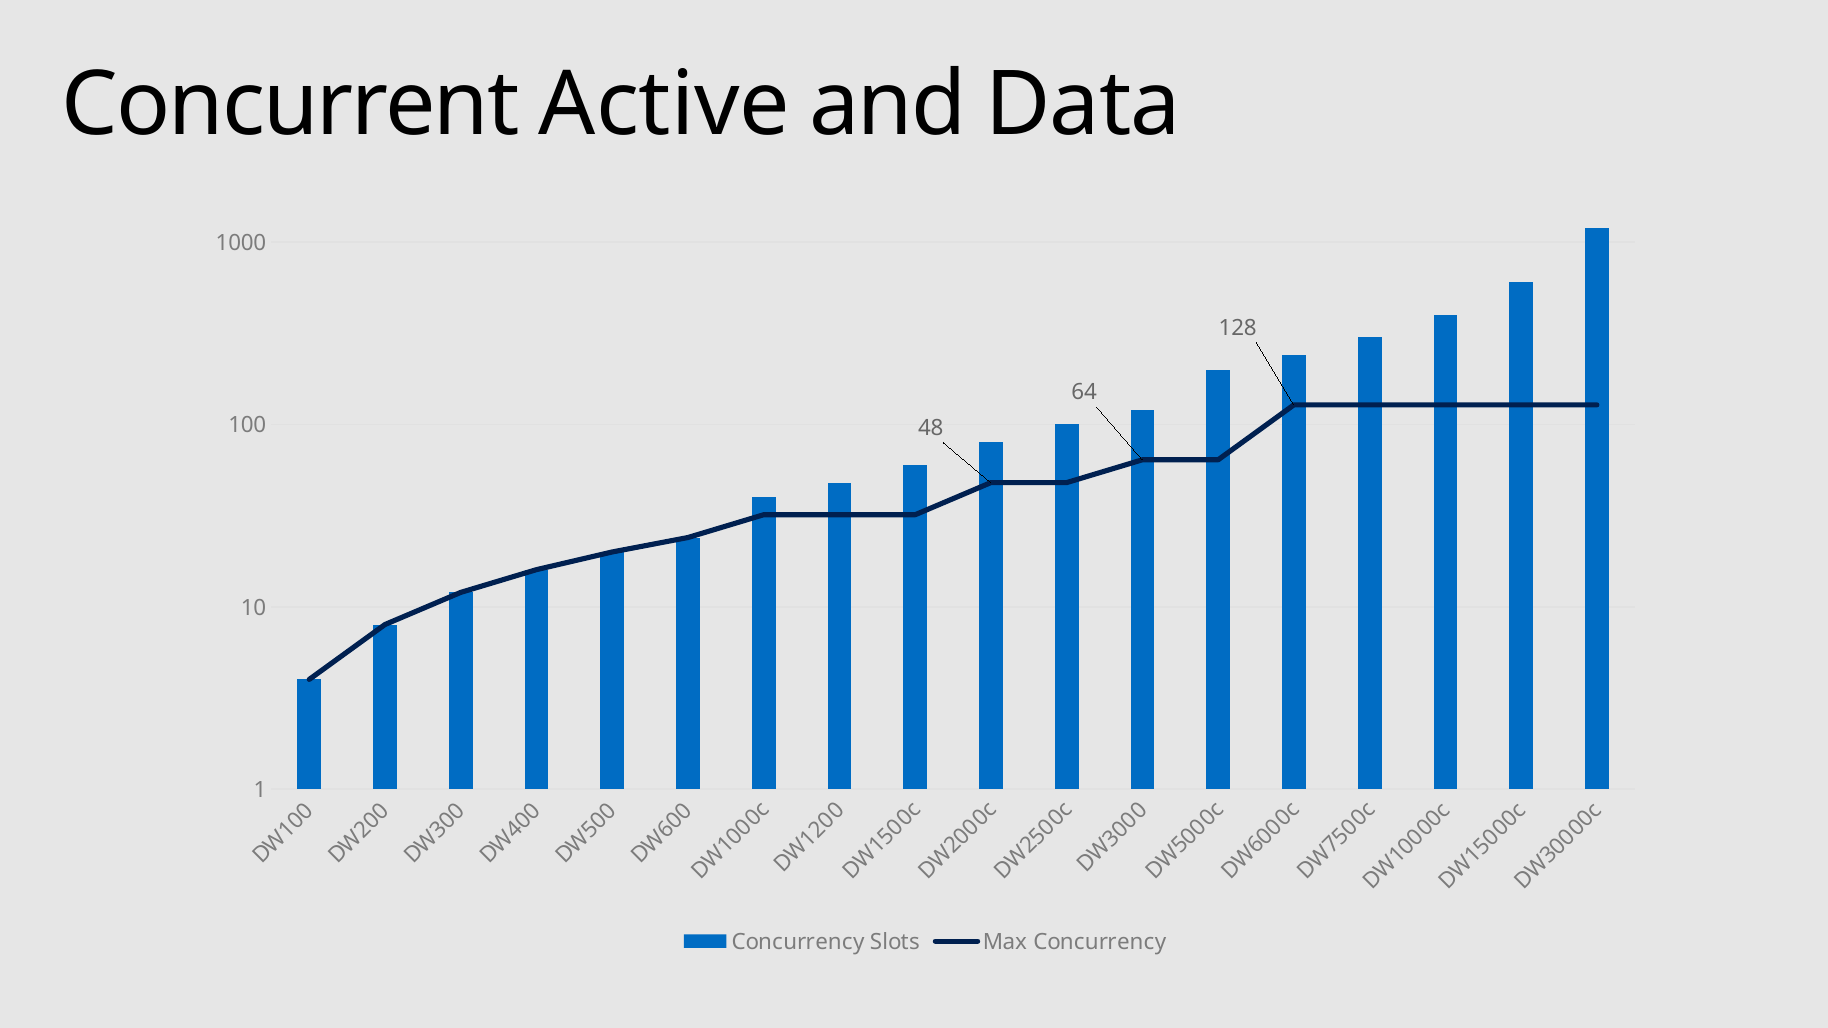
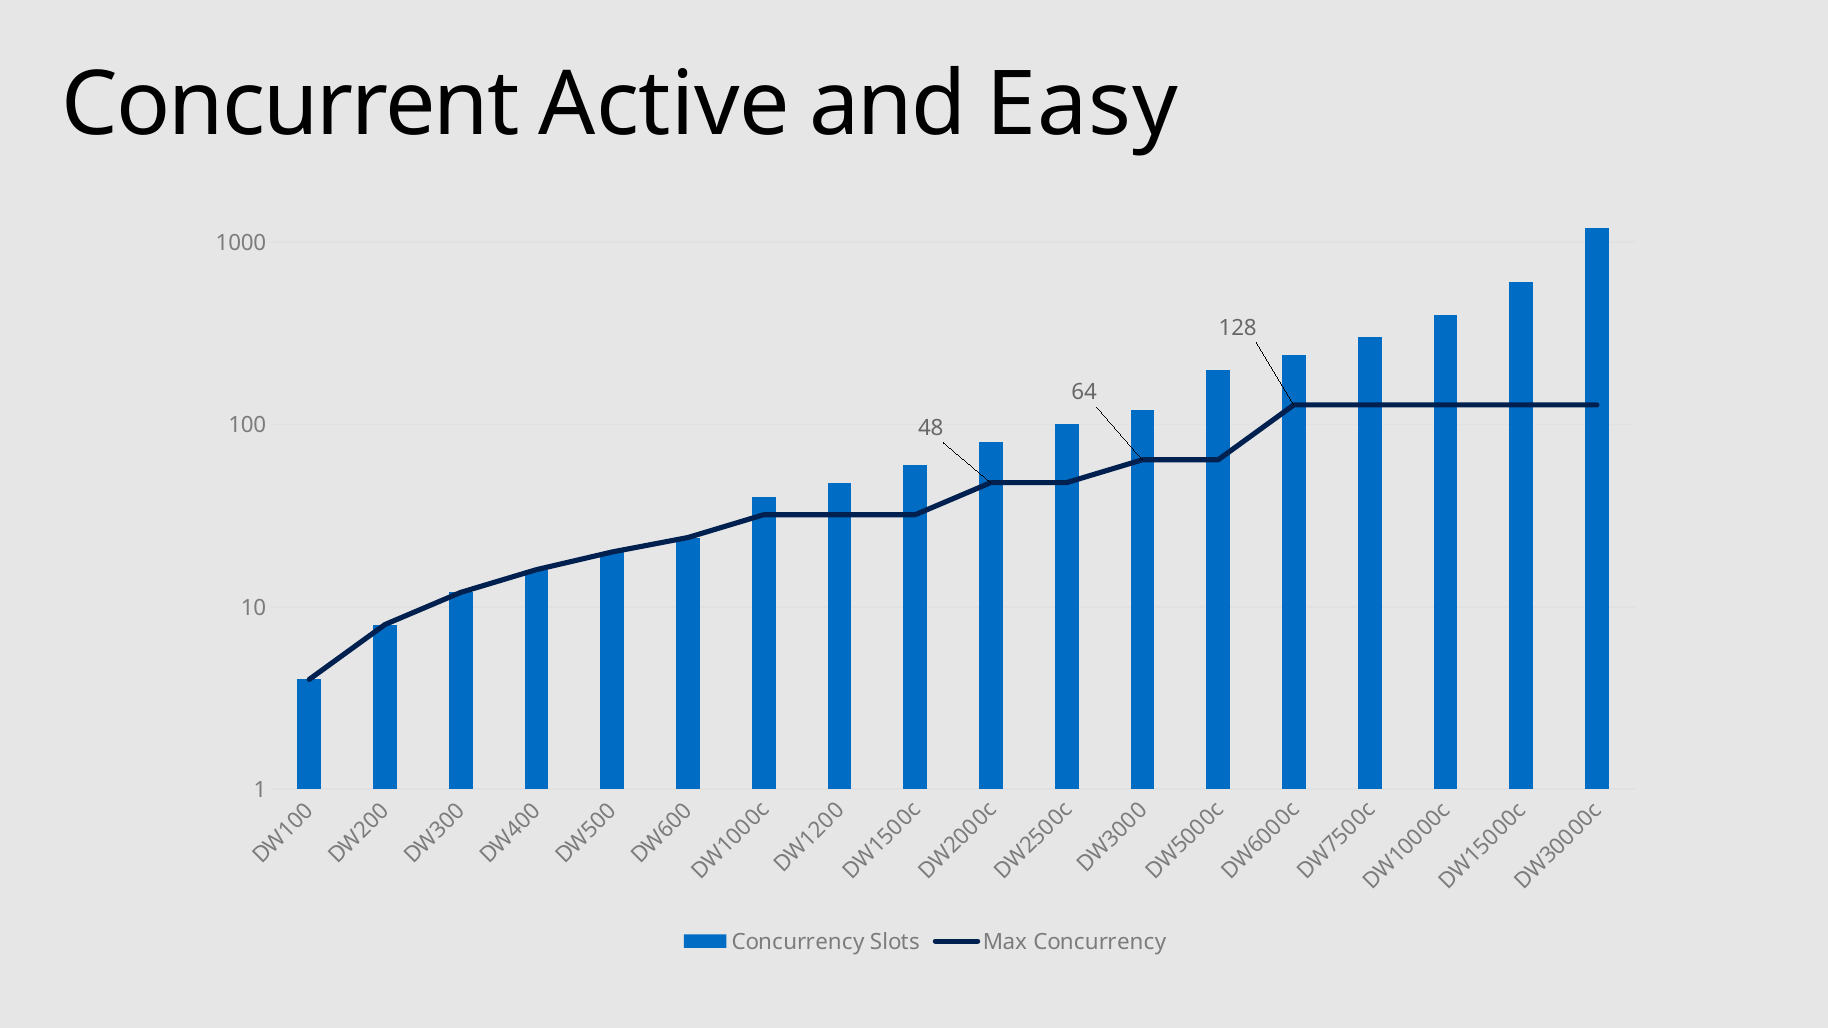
Data: Data -> Easy
